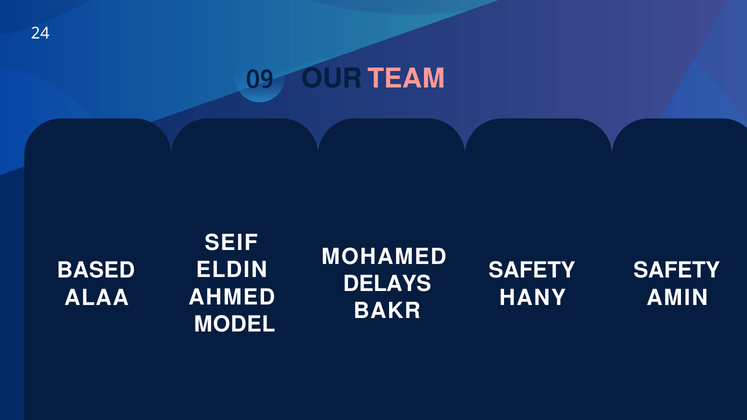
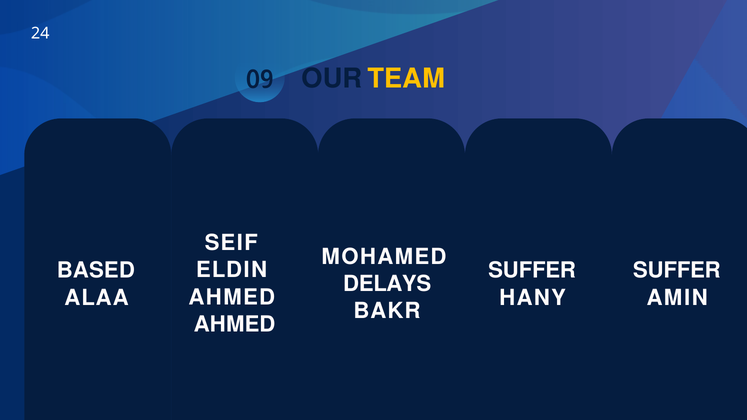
TEAM colour: pink -> yellow
SAFETY at (532, 271): SAFETY -> SUFFER
SAFETY at (677, 271): SAFETY -> SUFFER
MODEL at (234, 324): MODEL -> AHMED
